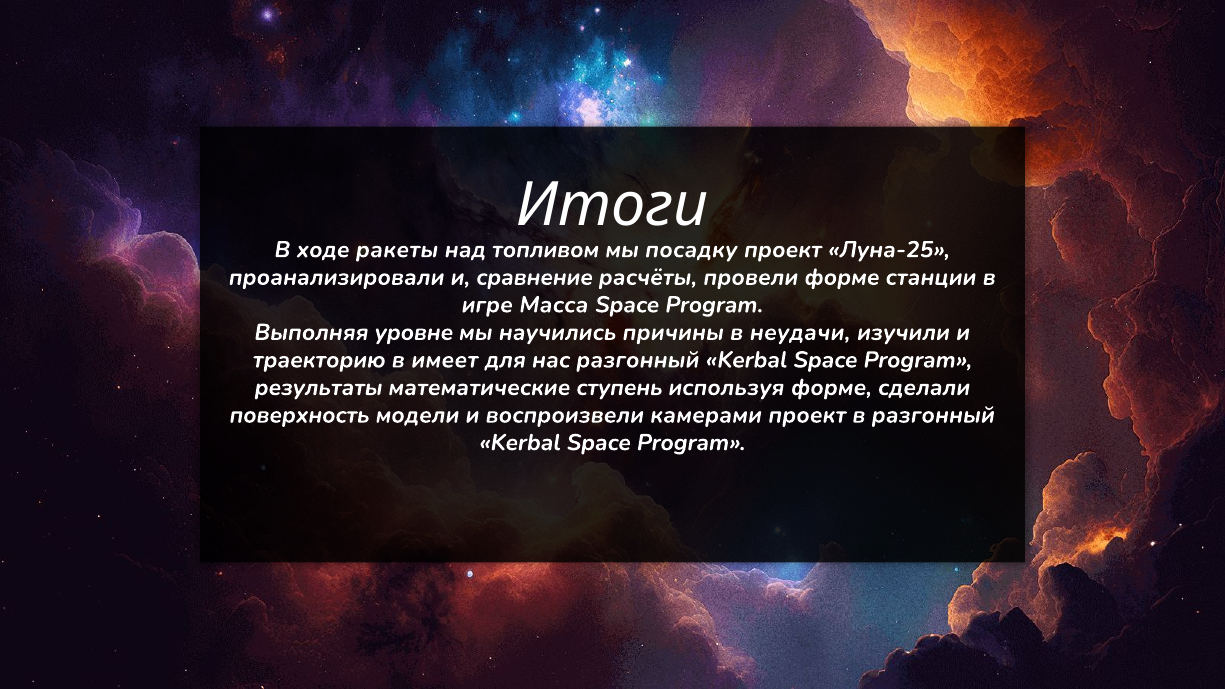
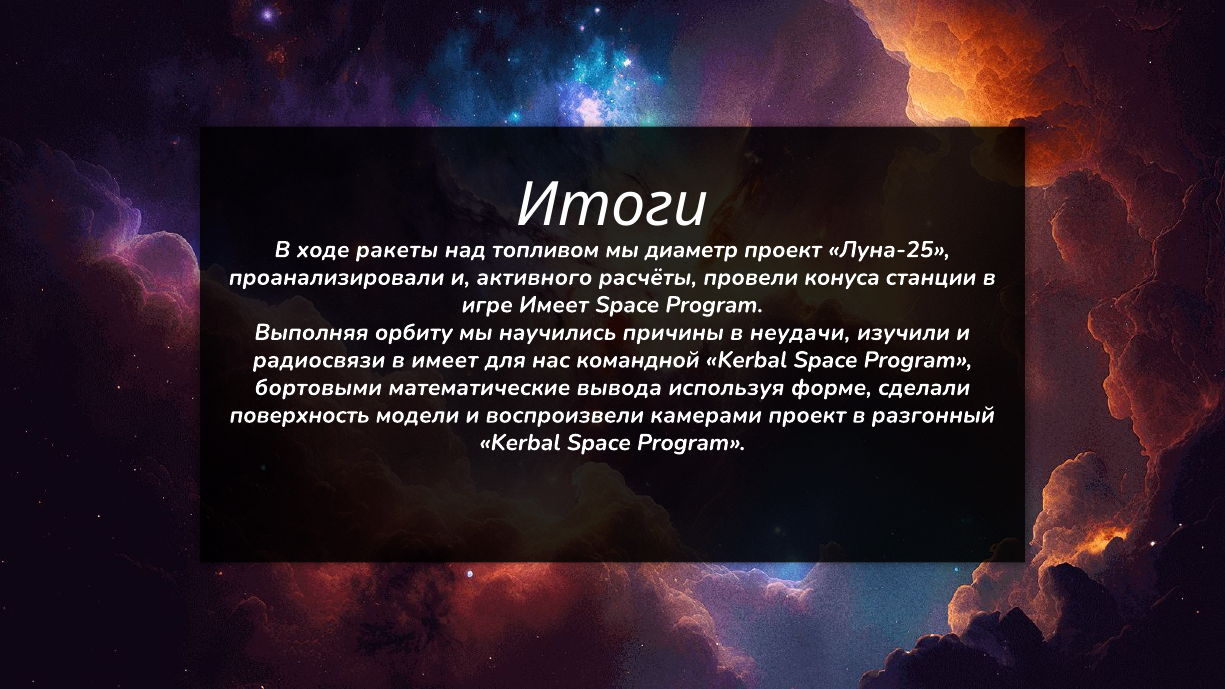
посадку: посадку -> диаметр
сравнение: сравнение -> активного
провели форме: форме -> конуса
игре Масса: Масса -> Имеет
уровне: уровне -> орбиту
траекторию: траекторию -> радиосвязи
нас разгонный: разгонный -> командной
результаты: результаты -> бортовыми
ступень: ступень -> вывода
